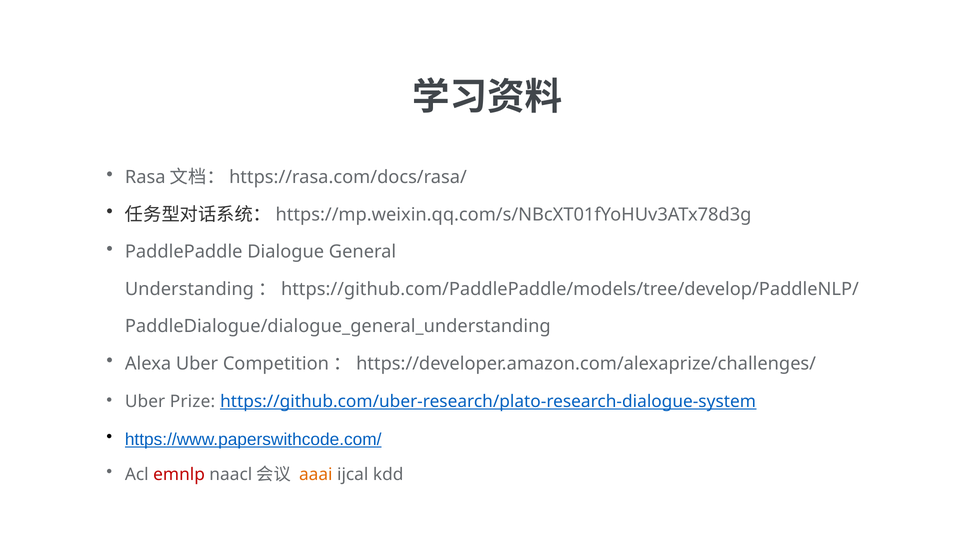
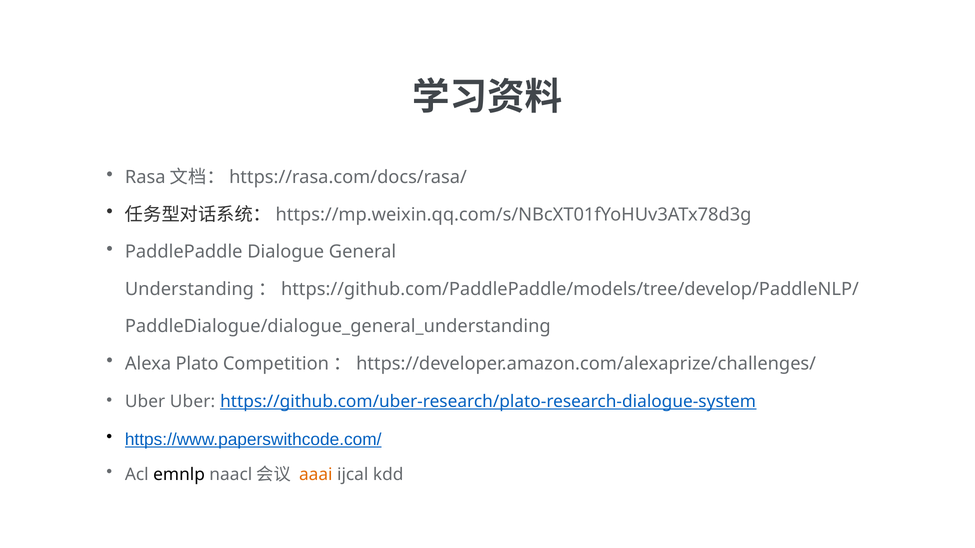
Alexa Uber: Uber -> Plato
Uber Prize: Prize -> Uber
emnlp colour: red -> black
